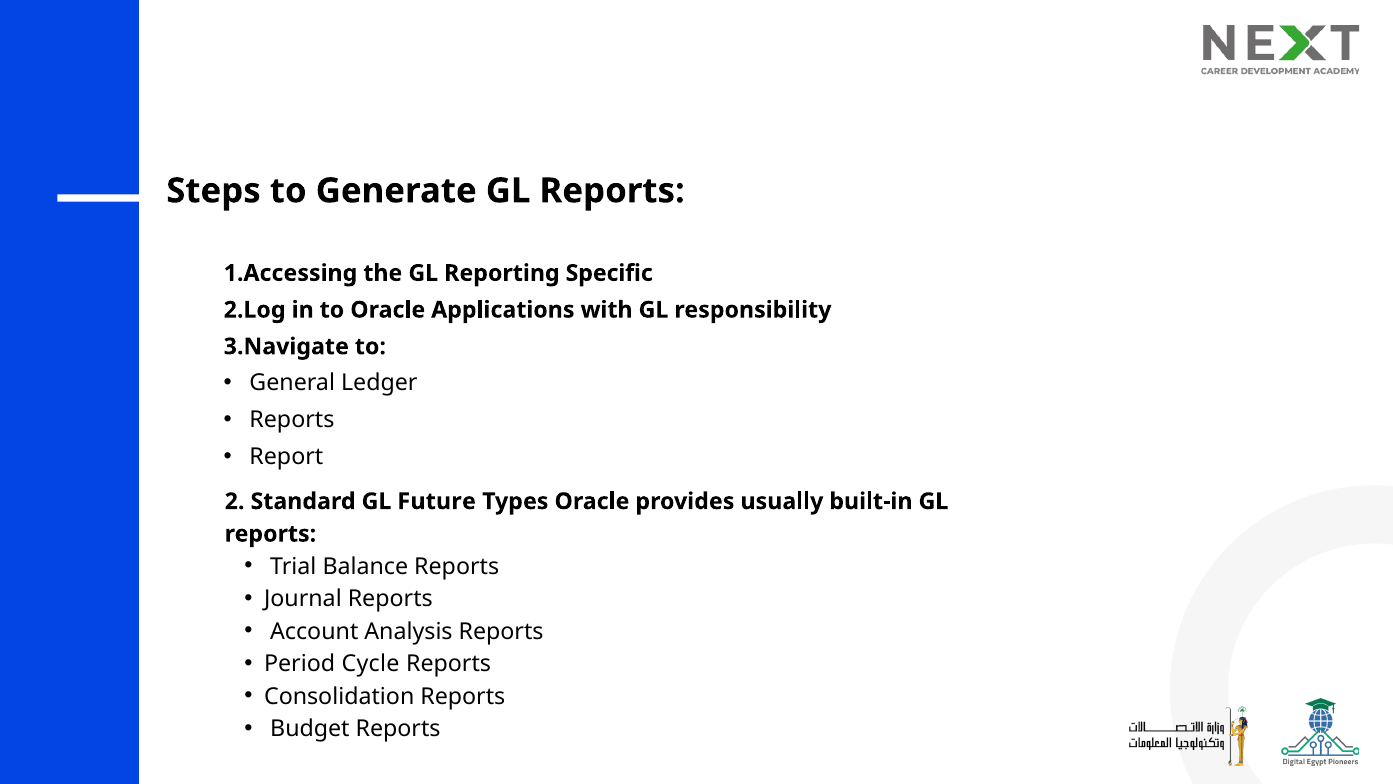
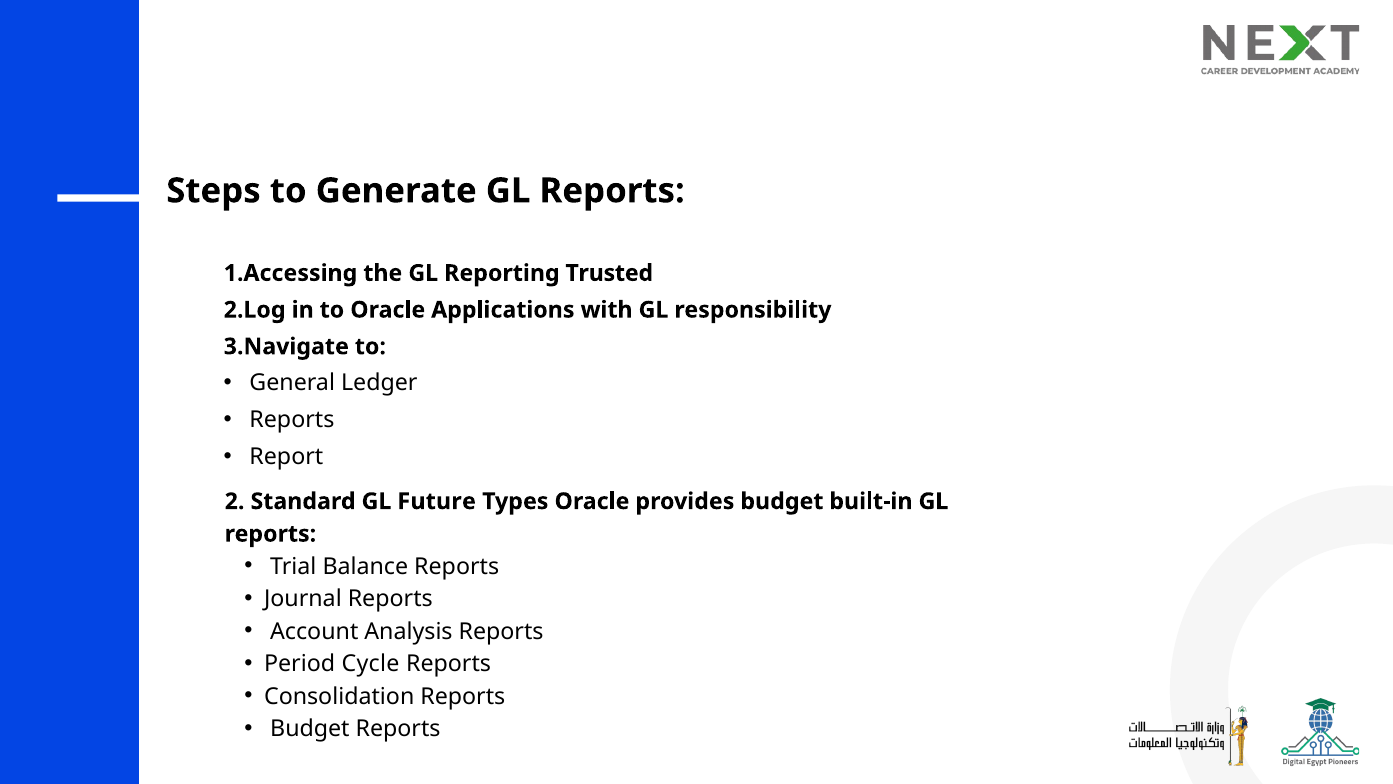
Specific: Specific -> Trusted
provides usually: usually -> budget
